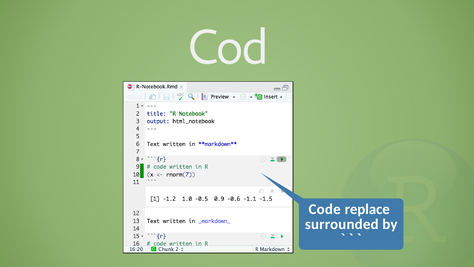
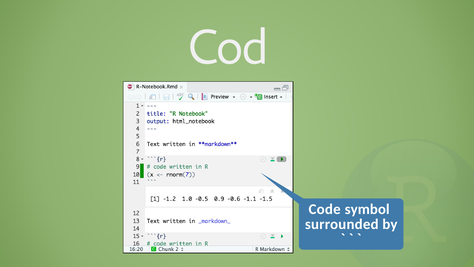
replace: replace -> symbol
